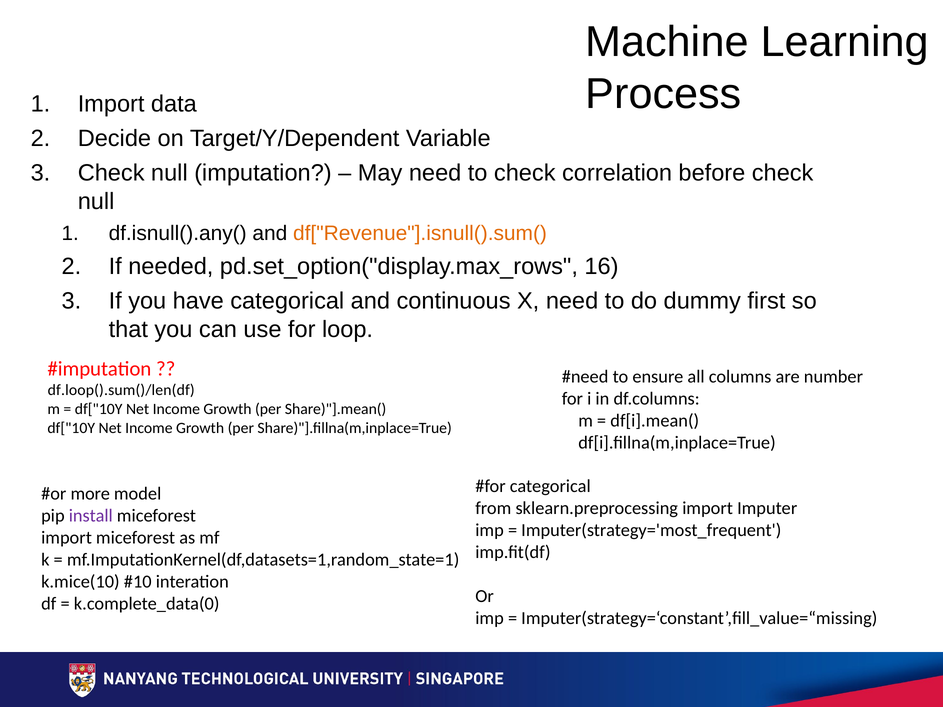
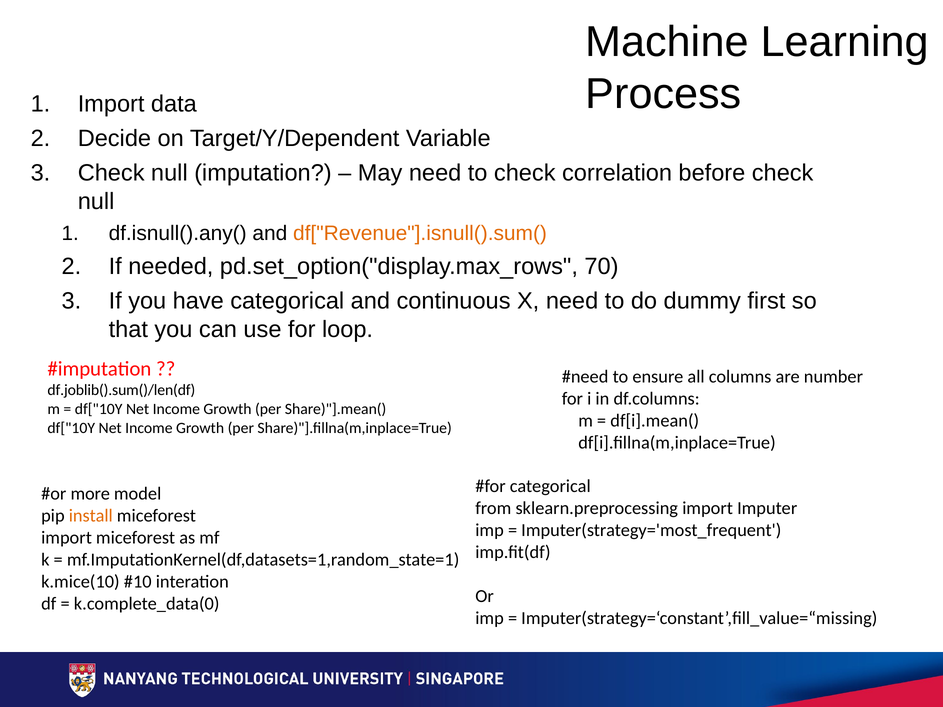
16: 16 -> 70
df.loop().sum()/len(df: df.loop().sum()/len(df -> df.joblib().sum()/len(df
install colour: purple -> orange
